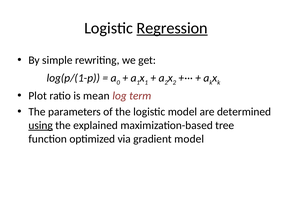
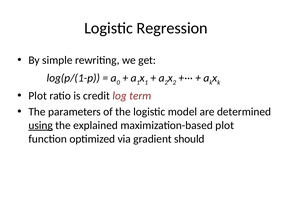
Regression underline: present -> none
mean: mean -> credit
maximization-based tree: tree -> plot
gradient model: model -> should
